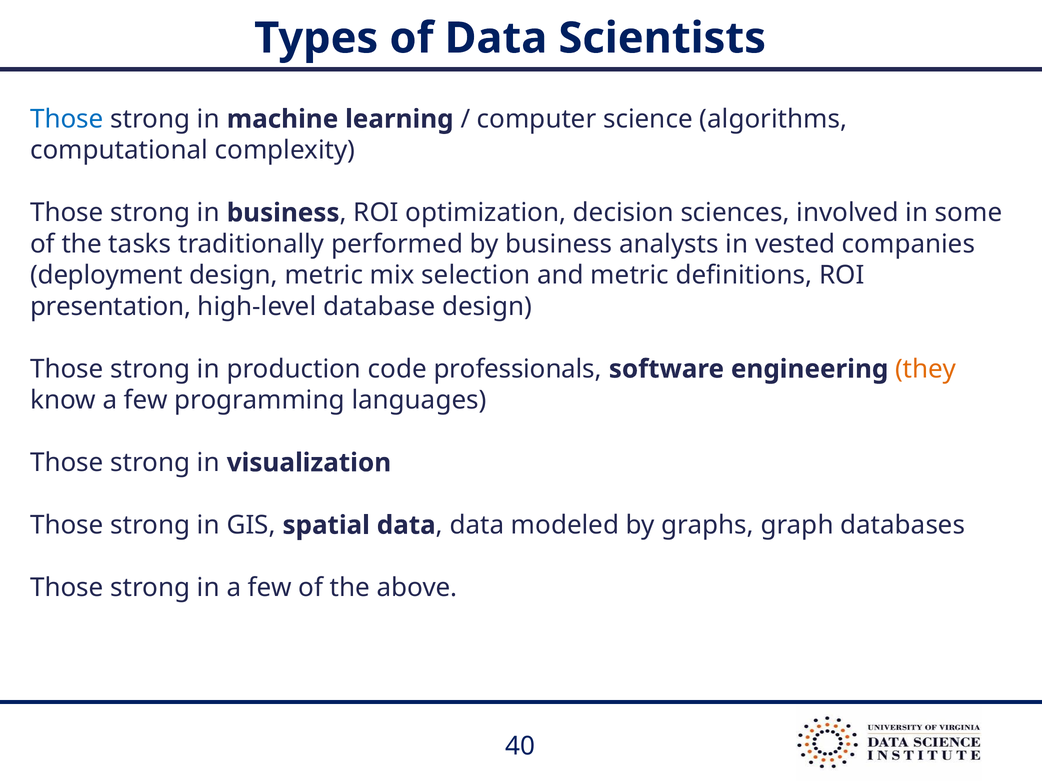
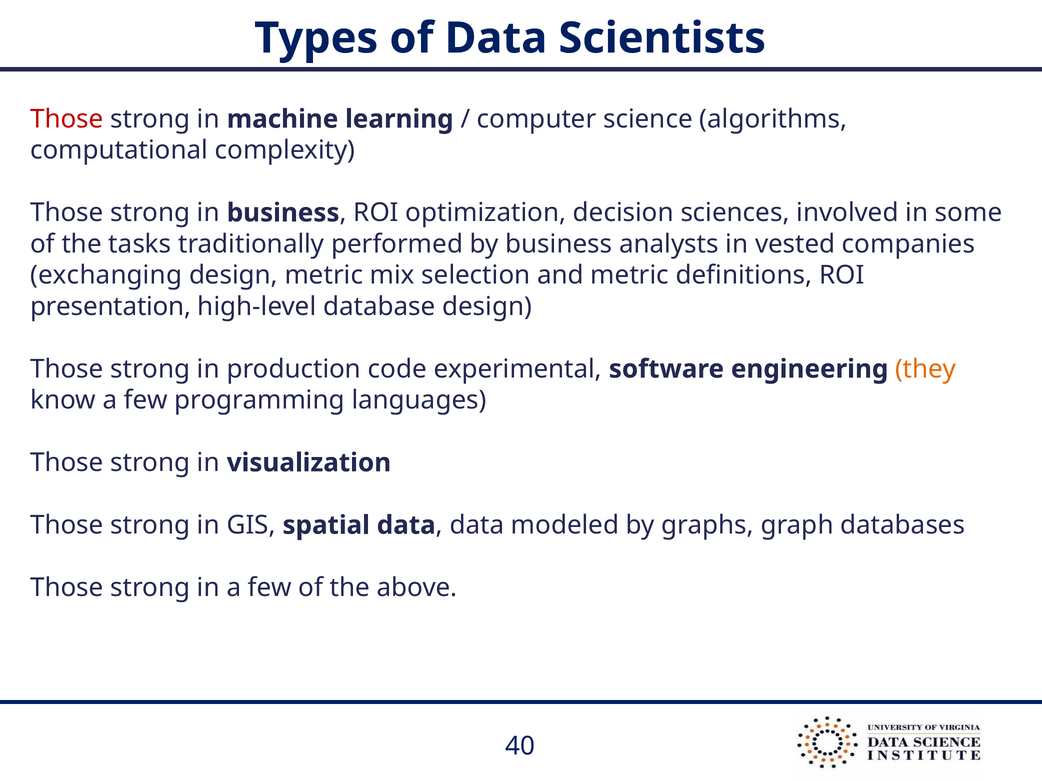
Those at (67, 119) colour: blue -> red
deployment: deployment -> exchanging
professionals: professionals -> experimental
